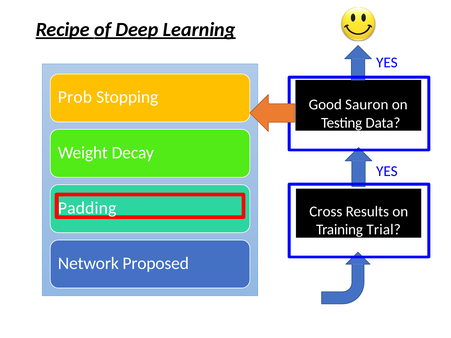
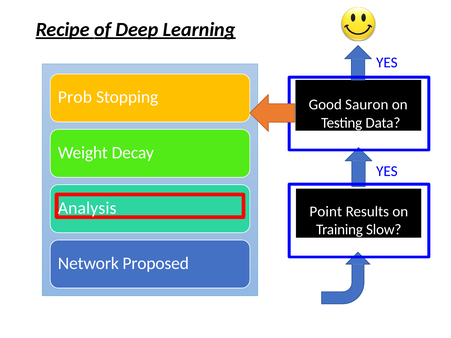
Padding: Padding -> Analysis
Cross: Cross -> Point
Trial: Trial -> Slow
